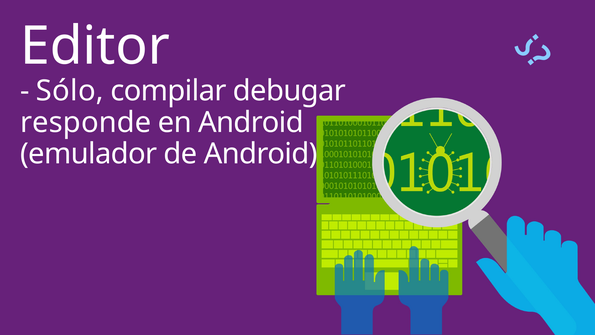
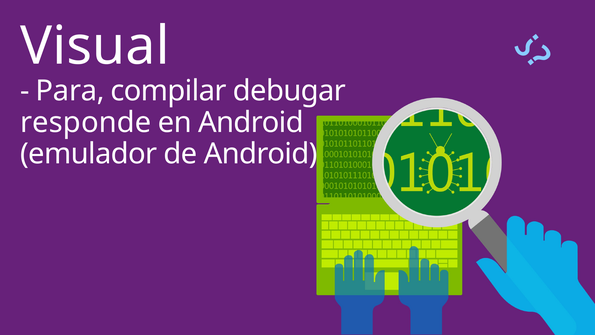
Editor: Editor -> Visual
Sólo: Sólo -> Para
